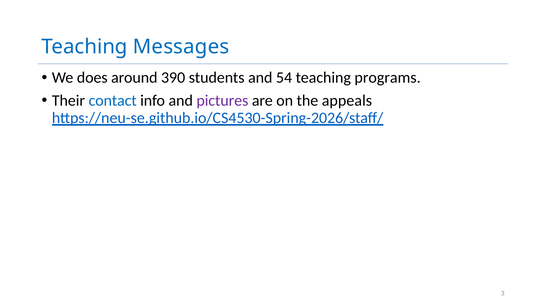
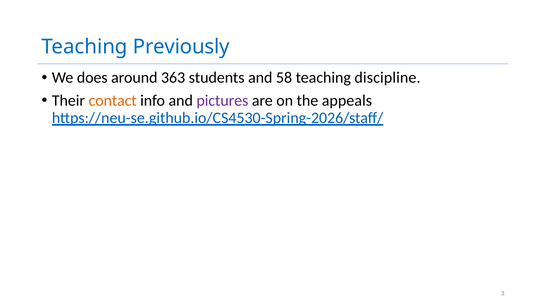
Messages: Messages -> Previously
390: 390 -> 363
54: 54 -> 58
programs: programs -> discipline
contact colour: blue -> orange
